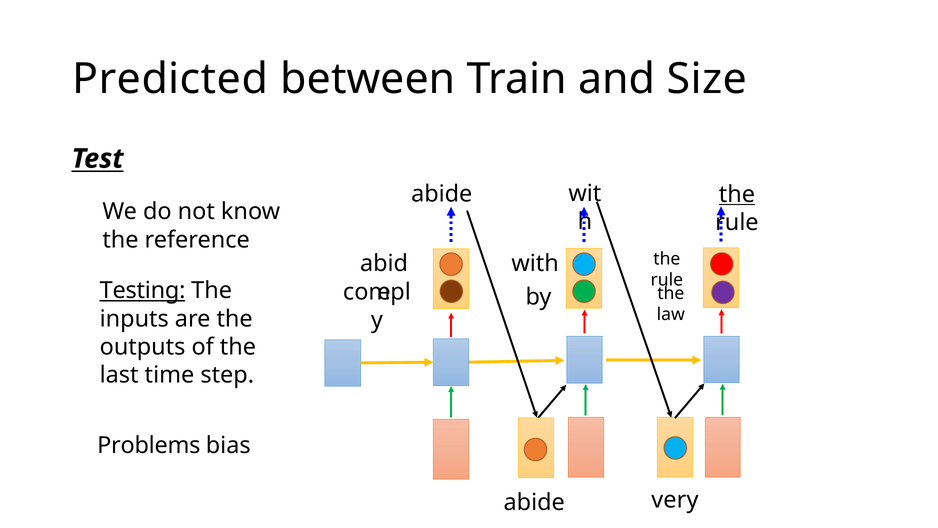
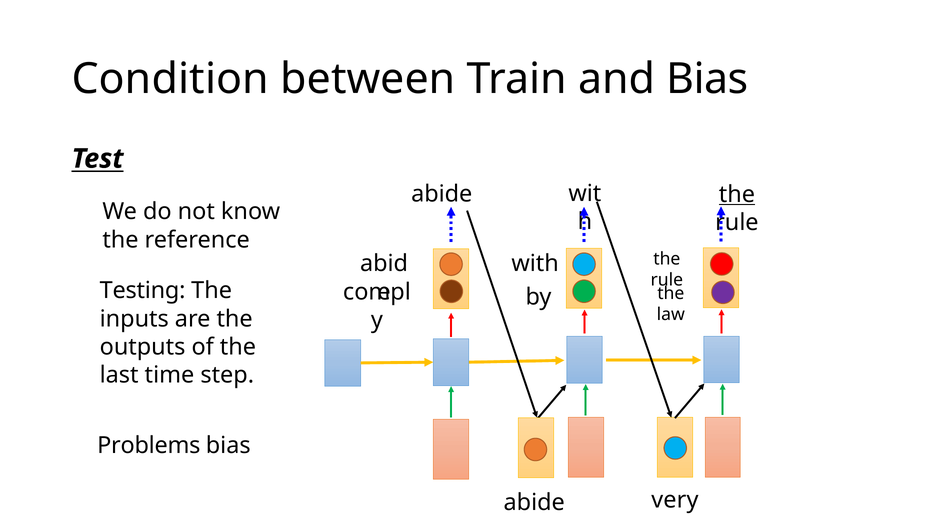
Predicted: Predicted -> Condition
and Size: Size -> Bias
Testing underline: present -> none
